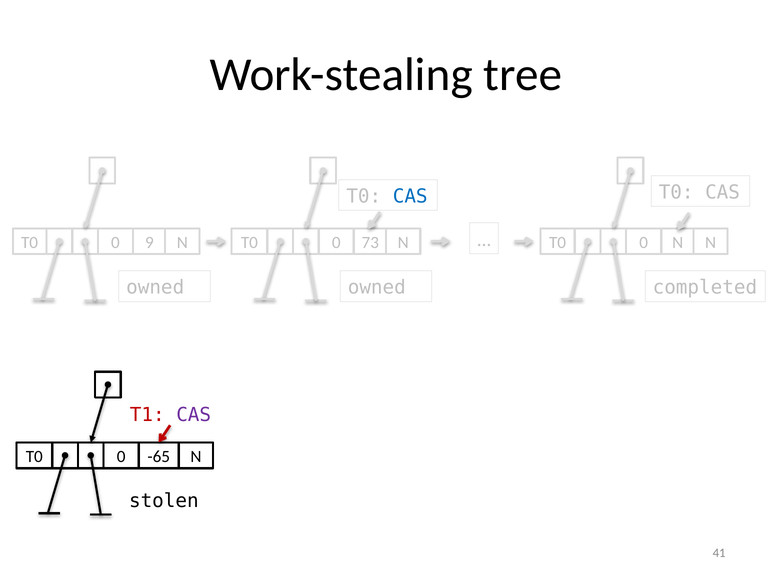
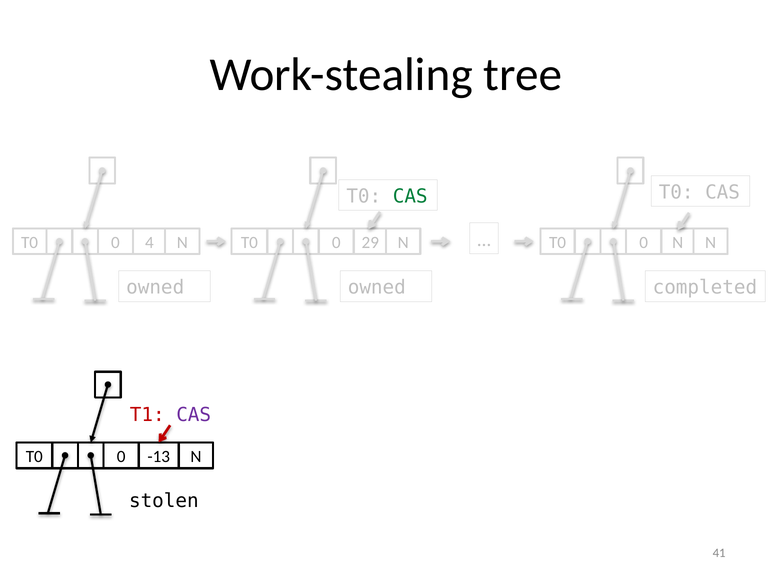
CAS at (410, 196) colour: blue -> green
9: 9 -> 4
73: 73 -> 29
-65: -65 -> -13
